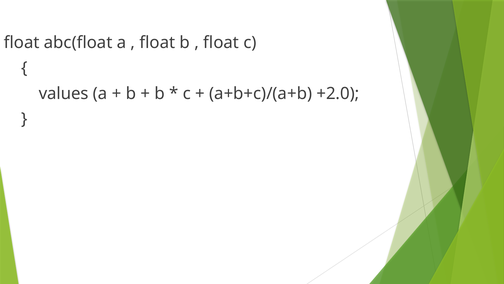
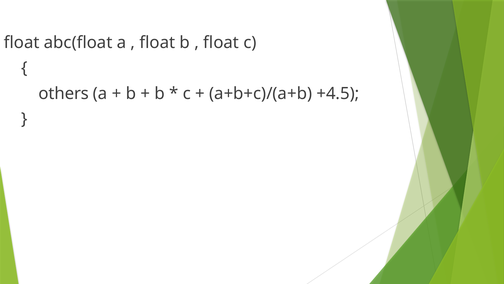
values: values -> others
+2.0: +2.0 -> +4.5
